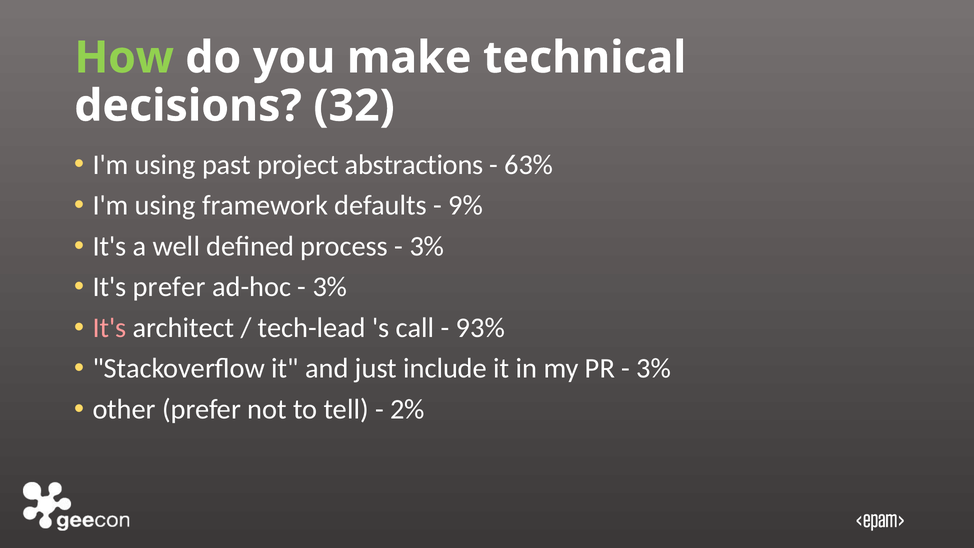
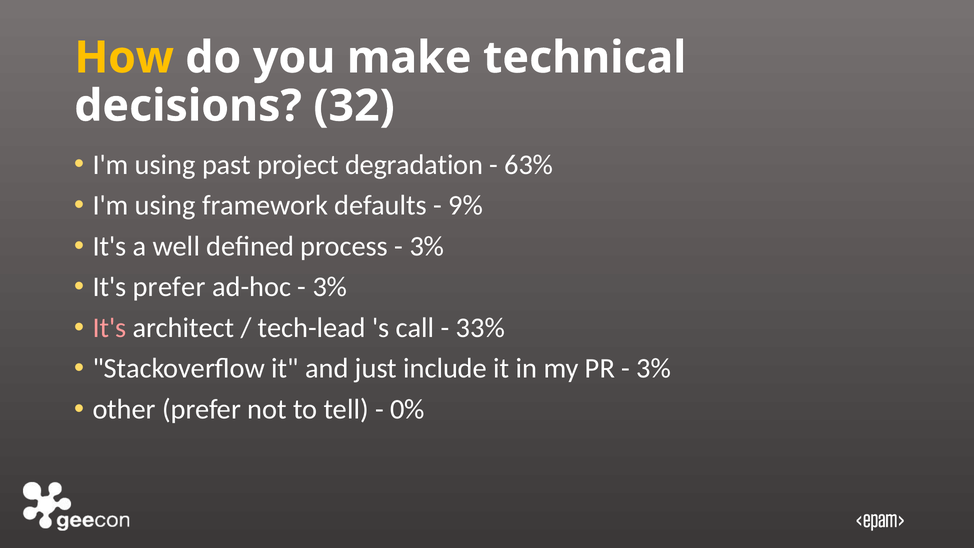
How colour: light green -> yellow
abstractions: abstractions -> degradation
93%: 93% -> 33%
2%: 2% -> 0%
